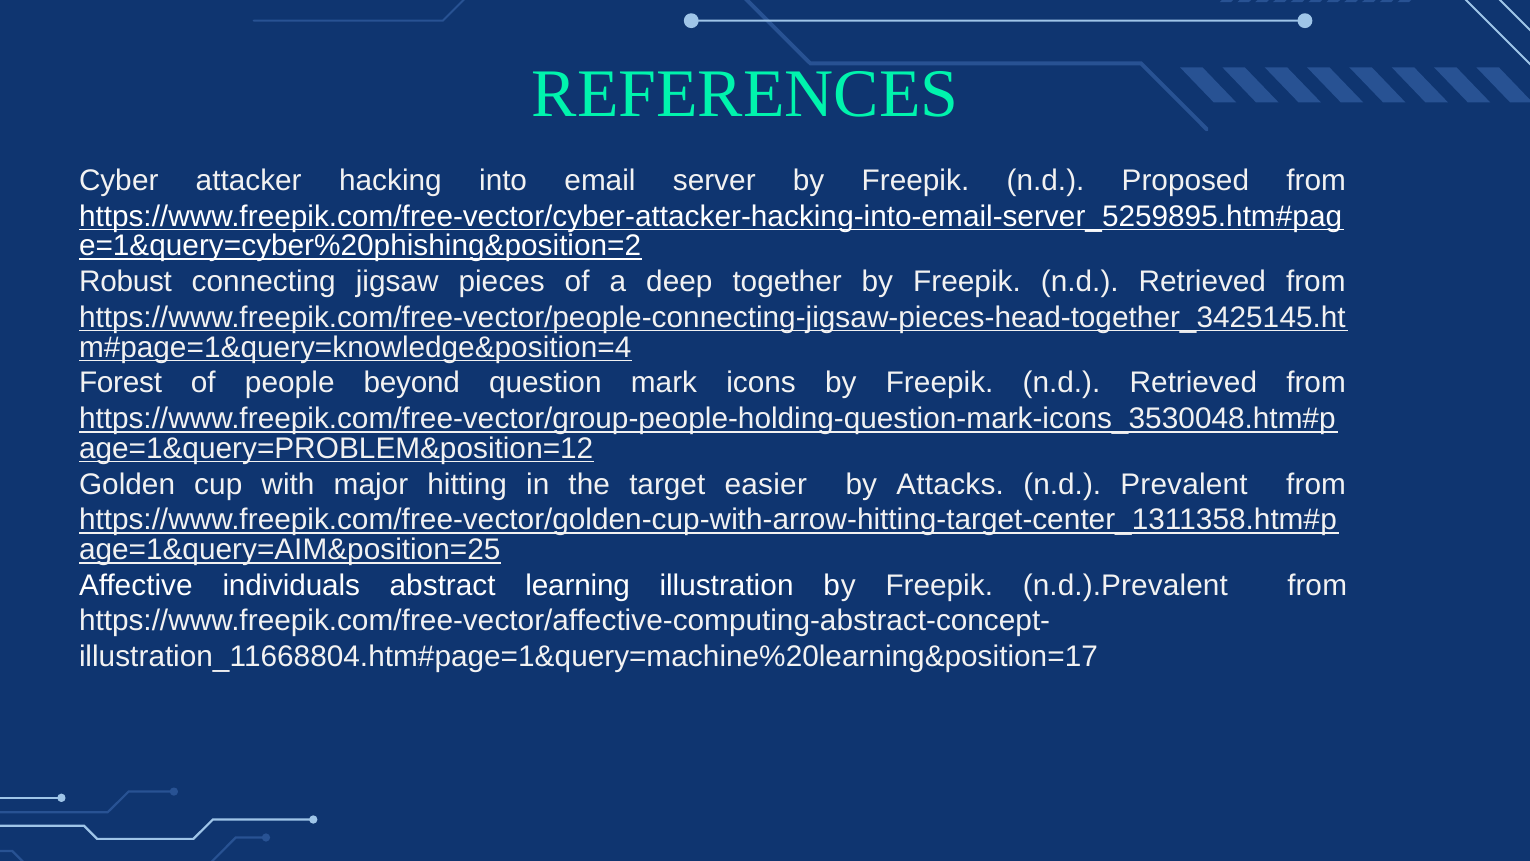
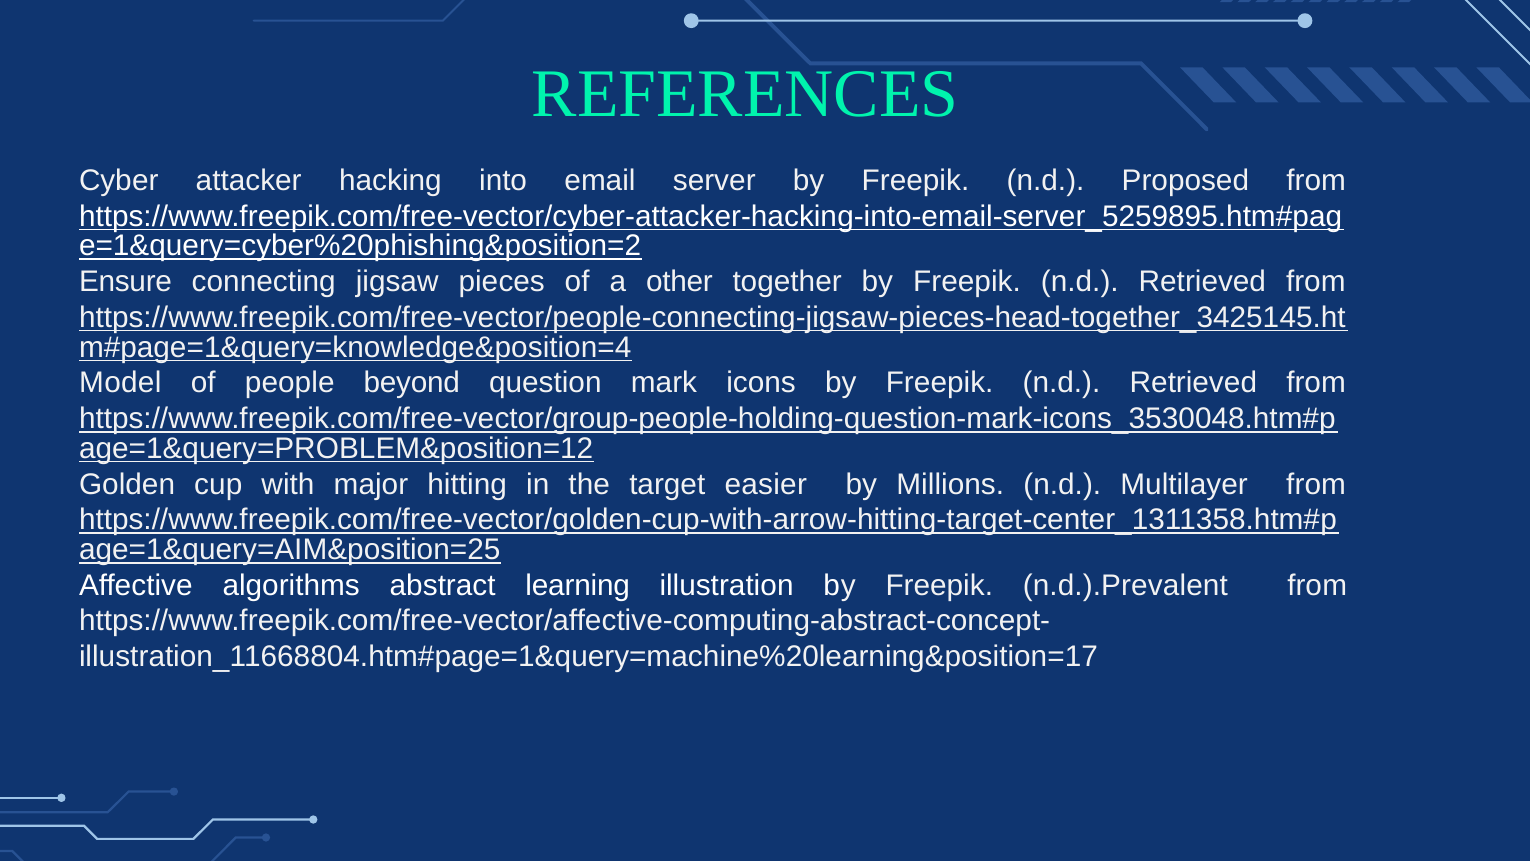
Robust: Robust -> Ensure
deep: deep -> other
Forest: Forest -> Model
Attacks: Attacks -> Millions
Prevalent: Prevalent -> Multilayer
individuals: individuals -> algorithms
